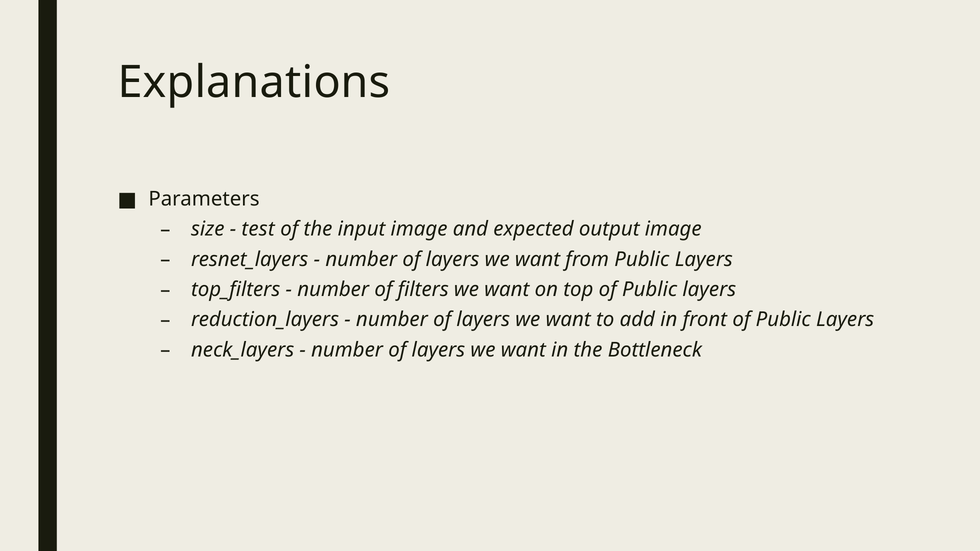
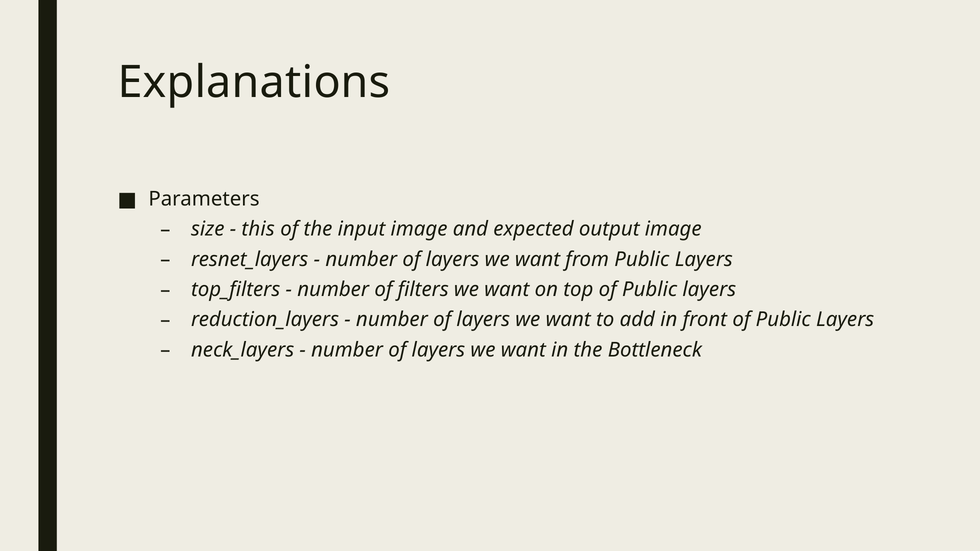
test: test -> this
